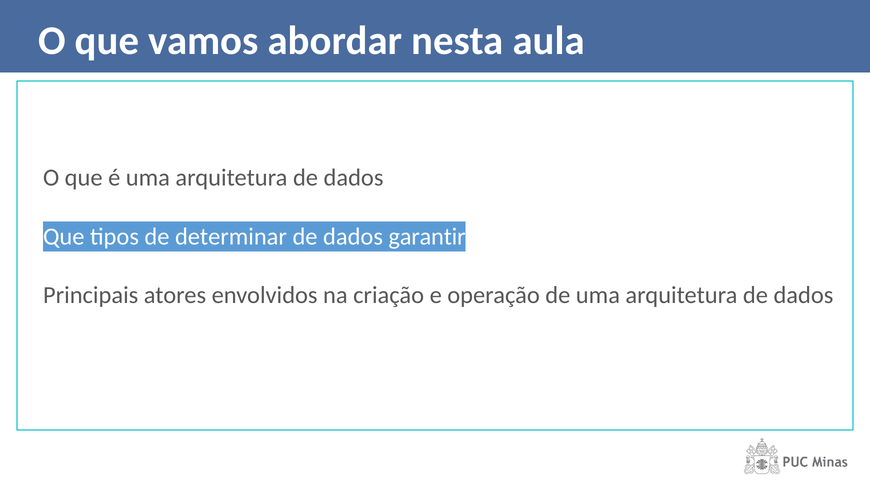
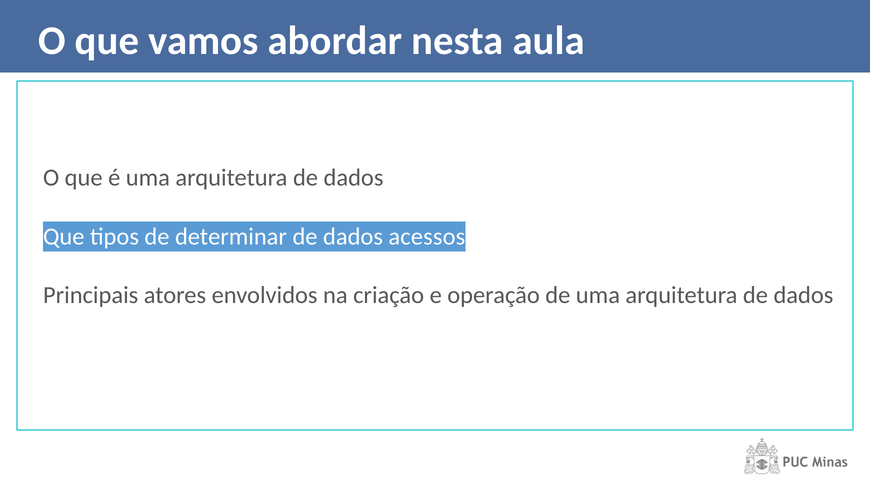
garantir: garantir -> acessos
